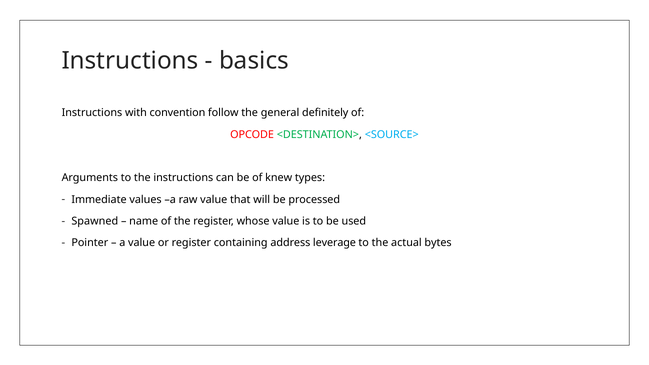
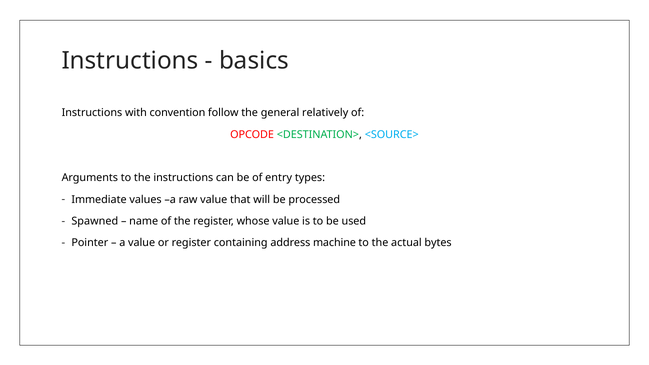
definitely: definitely -> relatively
knew: knew -> entry
leverage: leverage -> machine
